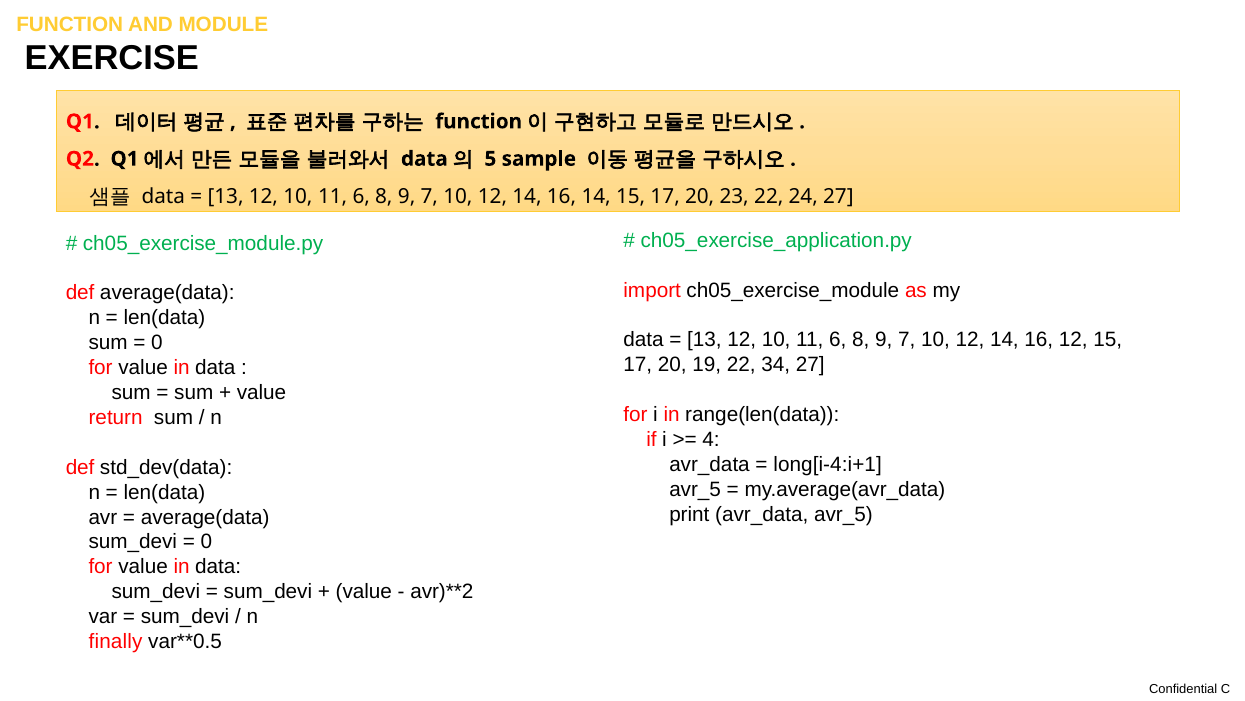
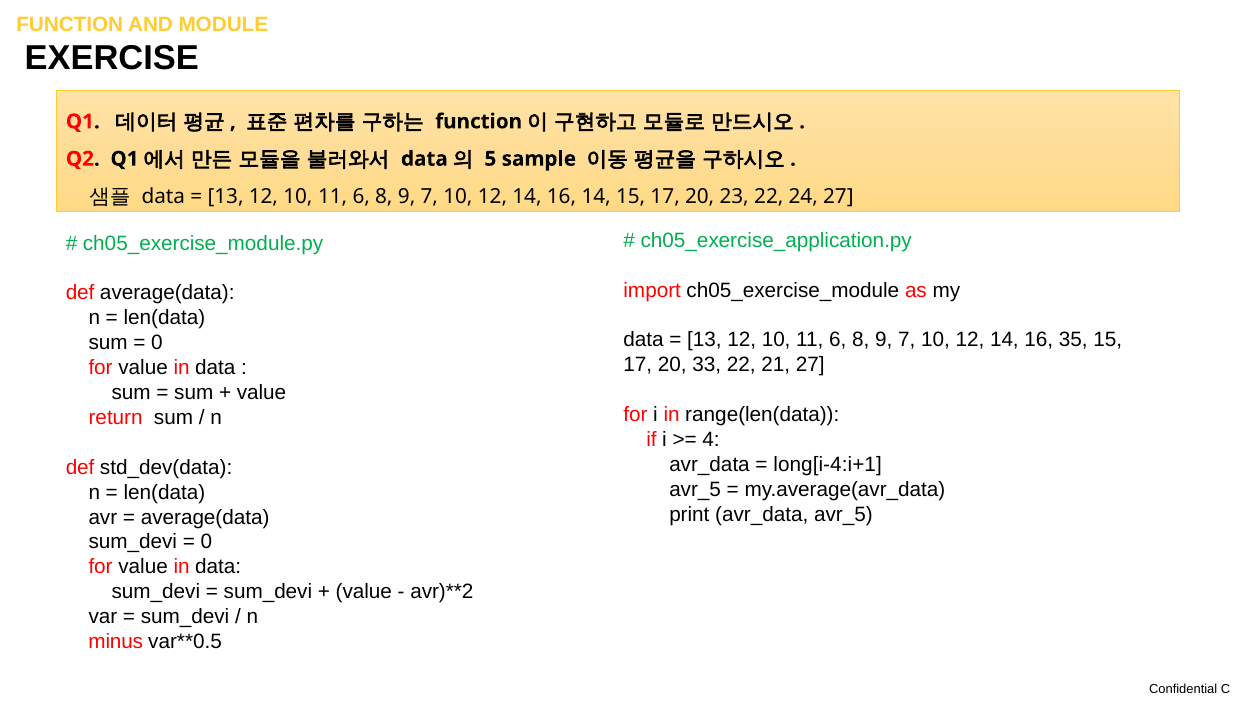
16 12: 12 -> 35
19: 19 -> 33
34: 34 -> 21
finally: finally -> minus
